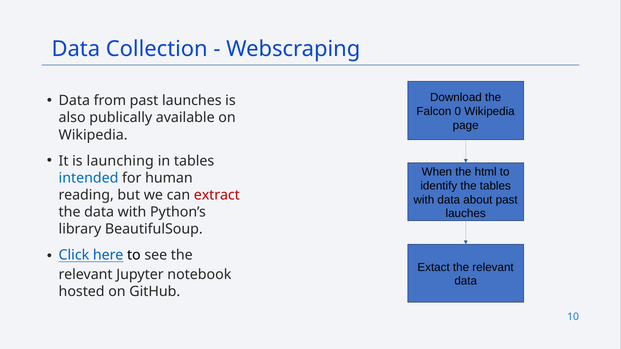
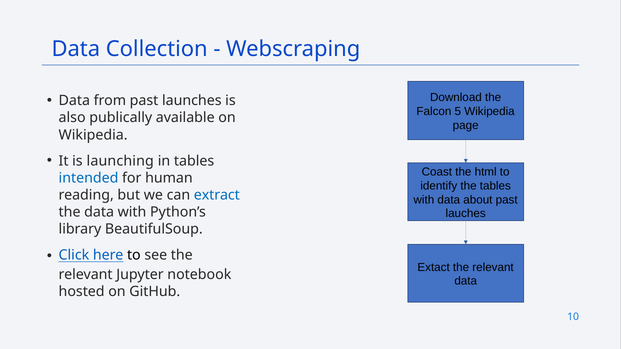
0: 0 -> 5
When: When -> Coast
extract colour: red -> blue
